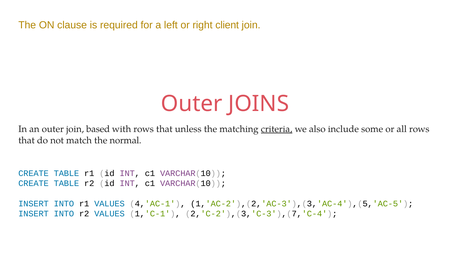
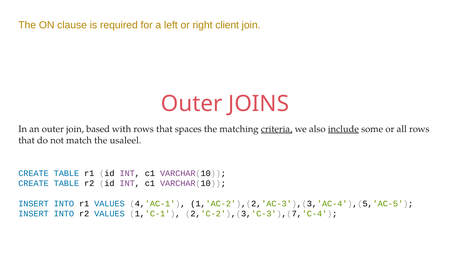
unless: unless -> spaces
include underline: none -> present
normal: normal -> usaleel
